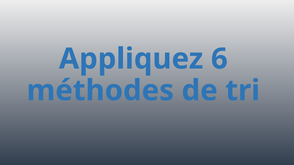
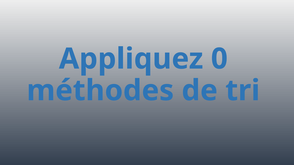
6: 6 -> 0
